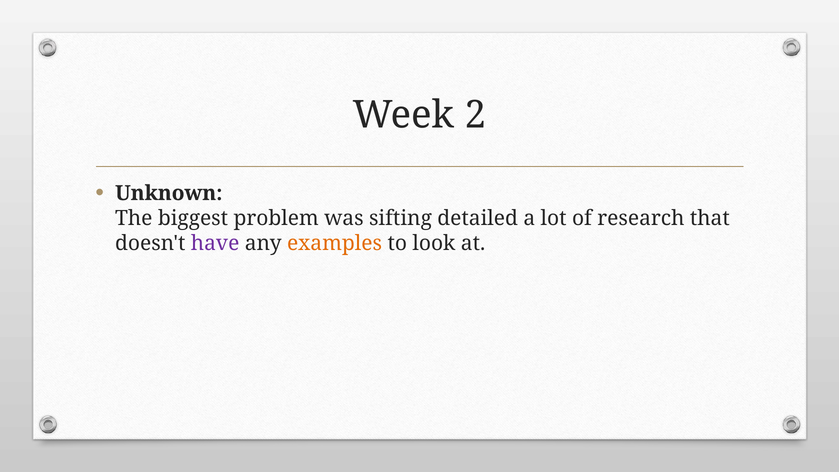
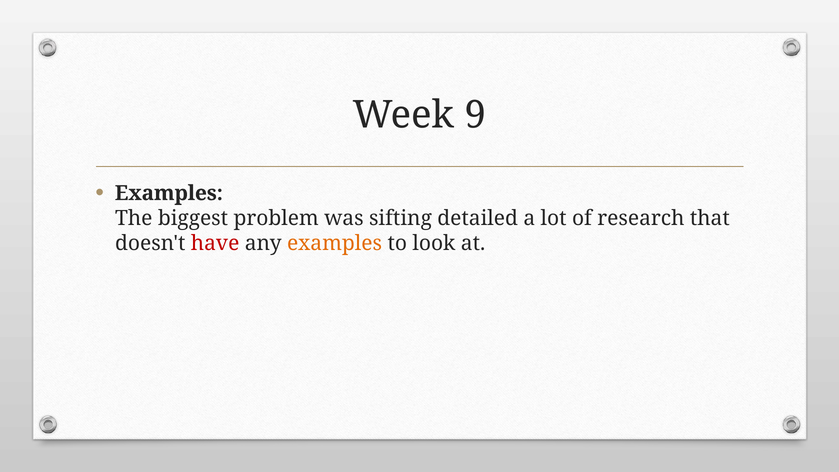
2: 2 -> 9
Unknown at (169, 193): Unknown -> Examples
have colour: purple -> red
